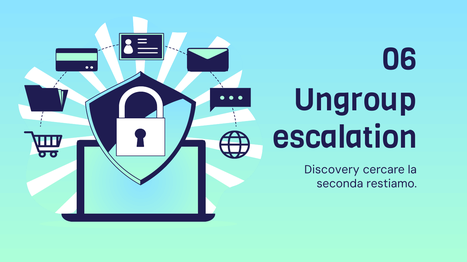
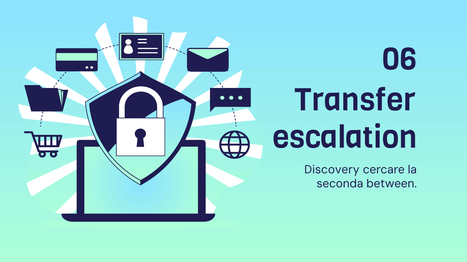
Ungroup: Ungroup -> Transfer
restiamo: restiamo -> between
